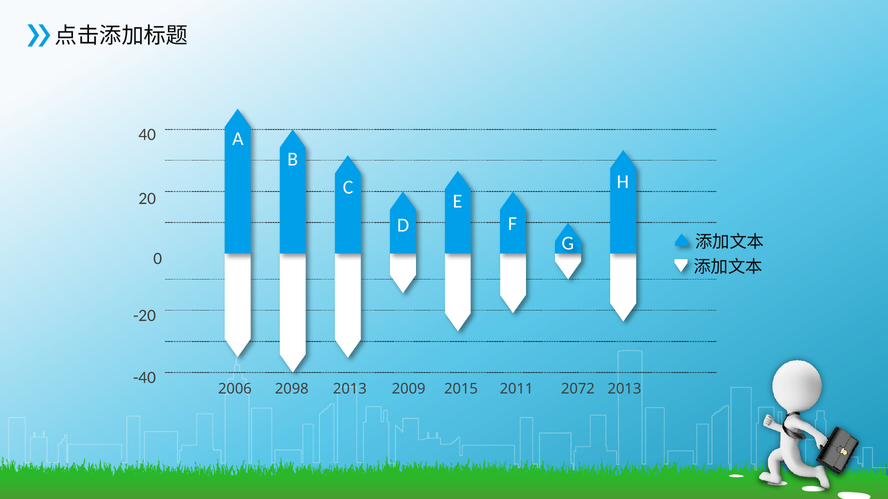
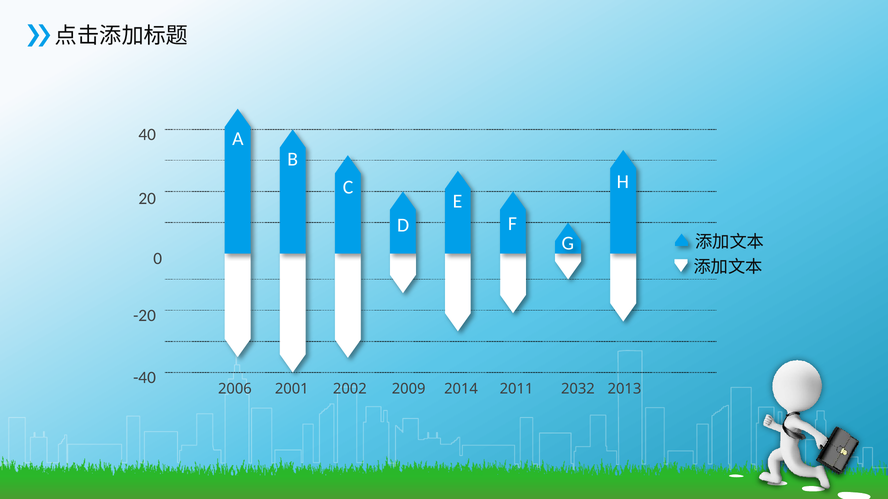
2098: 2098 -> 2001
2013 at (350, 389): 2013 -> 2002
2015: 2015 -> 2014
2072: 2072 -> 2032
